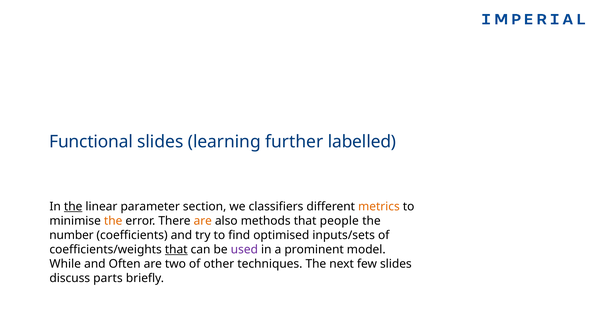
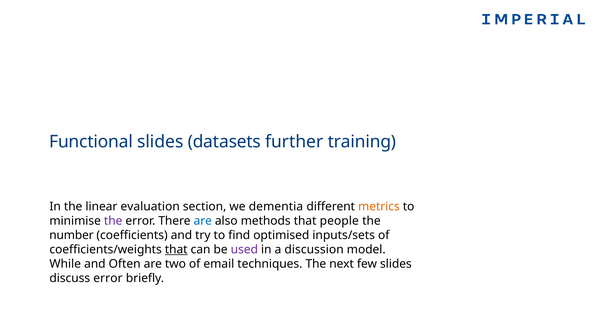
learning: learning -> datasets
labelled: labelled -> training
the at (73, 207) underline: present -> none
parameter: parameter -> evaluation
classifiers: classifiers -> dementia
the at (113, 221) colour: orange -> purple
are at (203, 221) colour: orange -> blue
prominent: prominent -> discussion
other: other -> email
discuss parts: parts -> error
